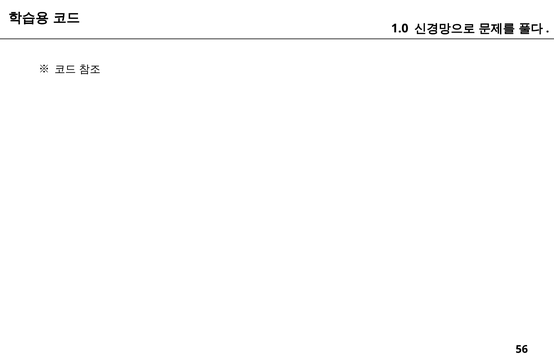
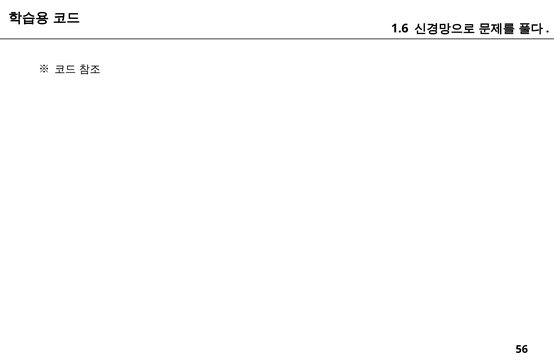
1.0: 1.0 -> 1.6
